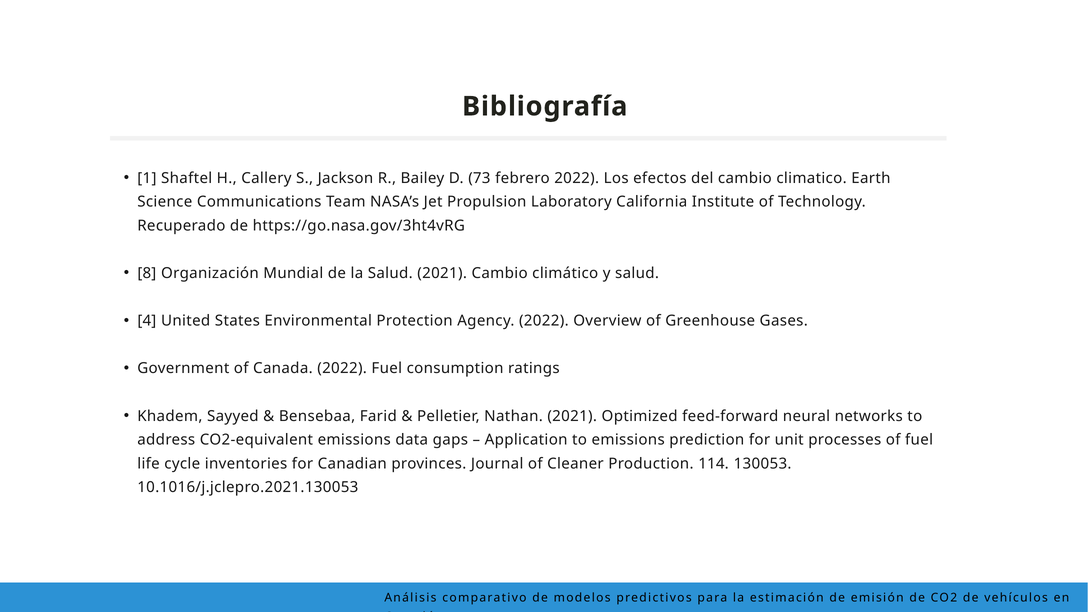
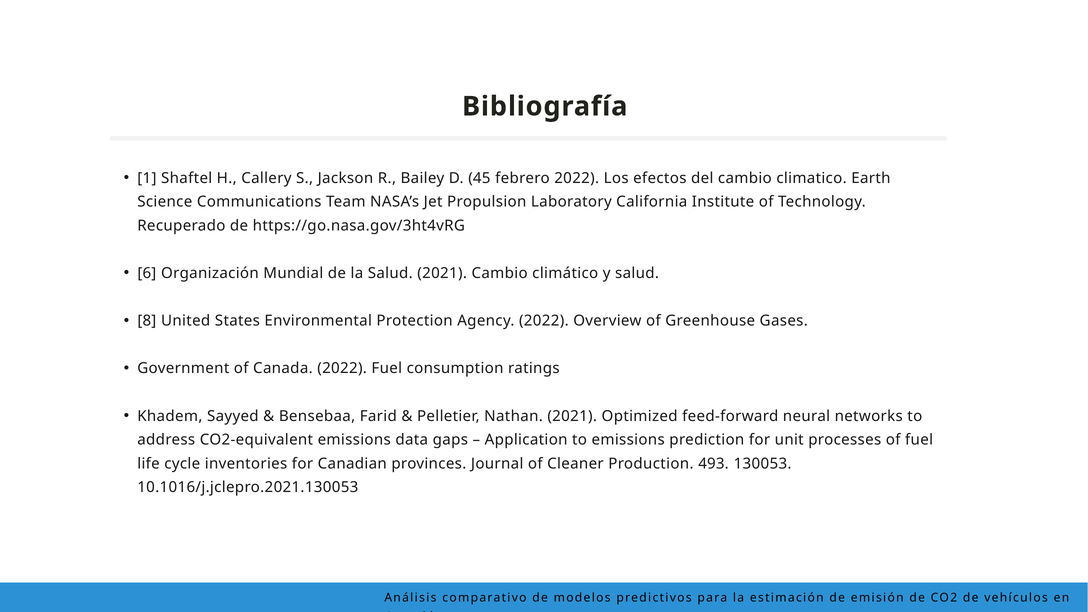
73: 73 -> 45
8: 8 -> 6
4: 4 -> 8
114: 114 -> 493
